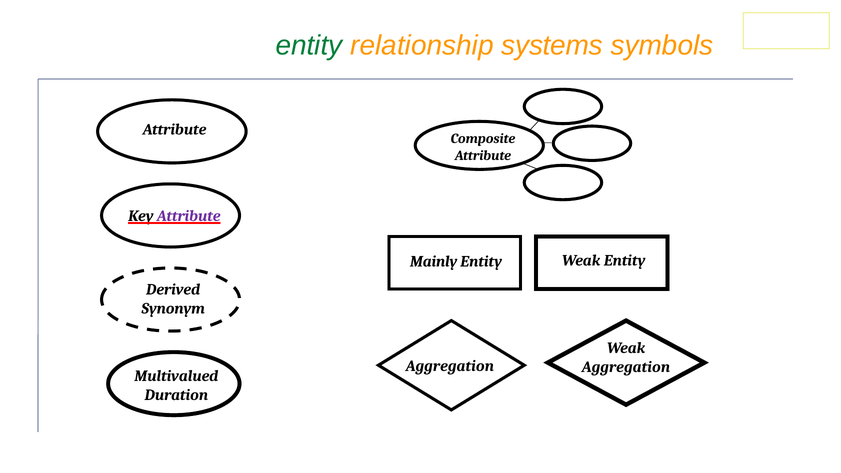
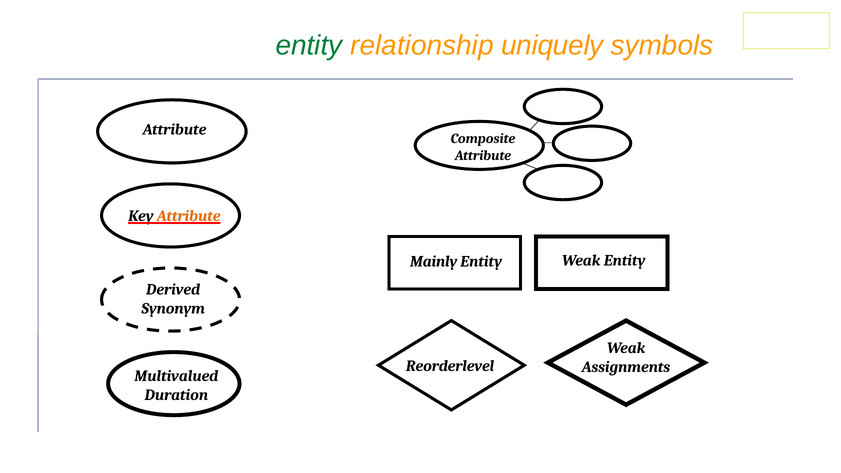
systems: systems -> uniquely
Attribute at (189, 216) colour: purple -> orange
Aggregation at (450, 366): Aggregation -> Reorderlevel
Aggregation at (626, 367): Aggregation -> Assignments
